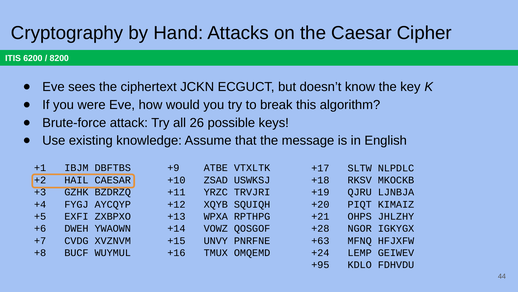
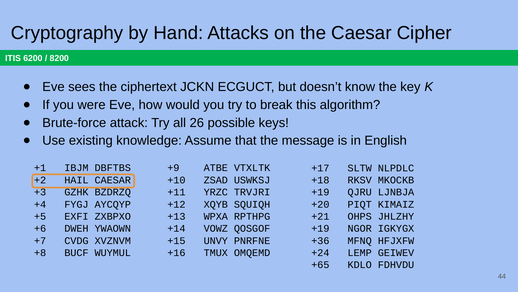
+28 at (320, 228): +28 -> +19
+63: +63 -> +36
+95: +95 -> +65
